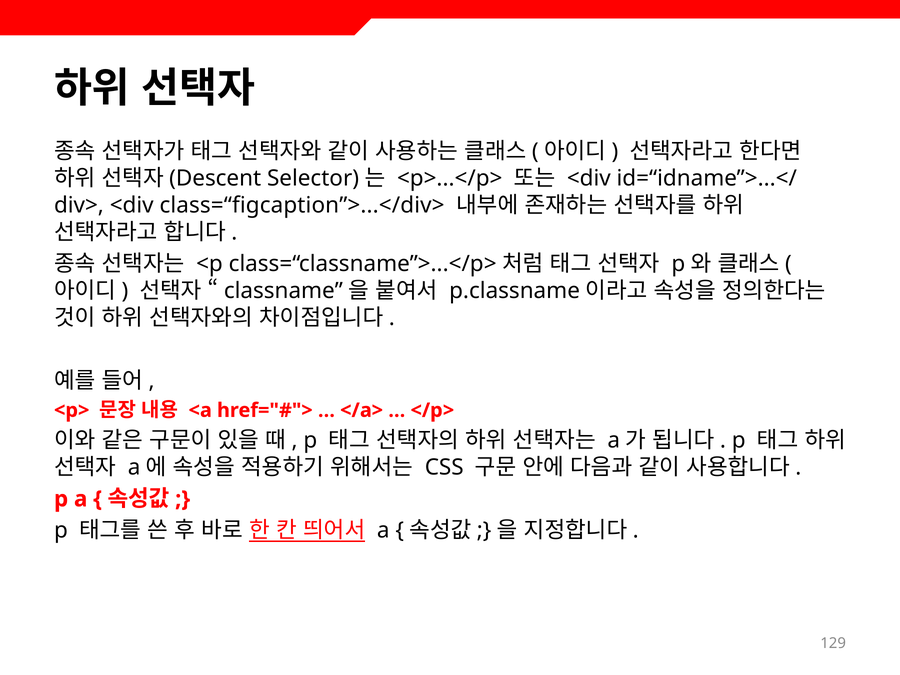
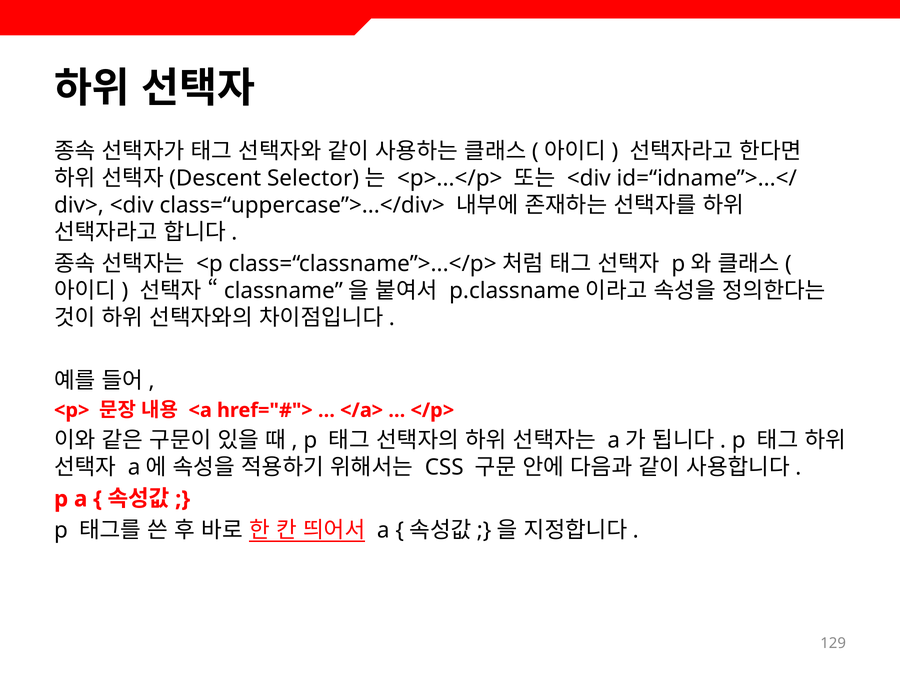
class=“figcaption”>...</div>: class=“figcaption”>...</div> -> class=“uppercase”>...</div>
